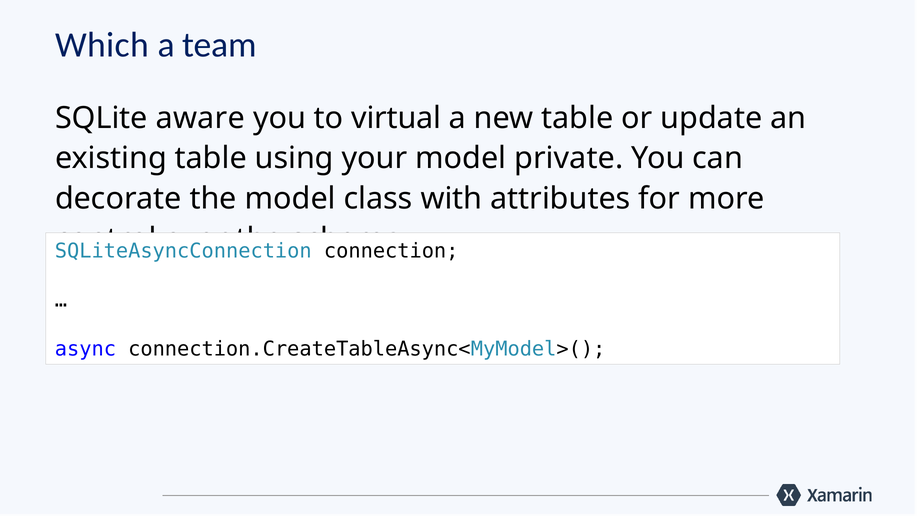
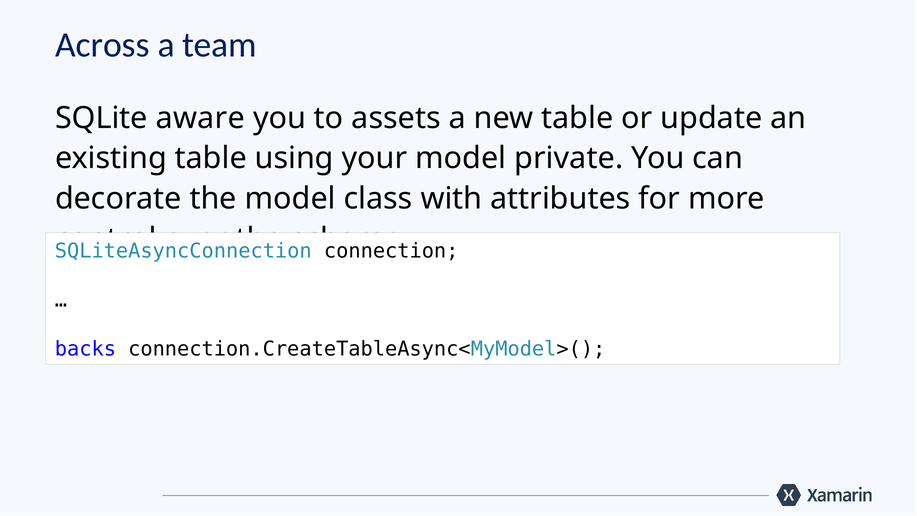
Which: Which -> Across
virtual: virtual -> assets
async: async -> backs
